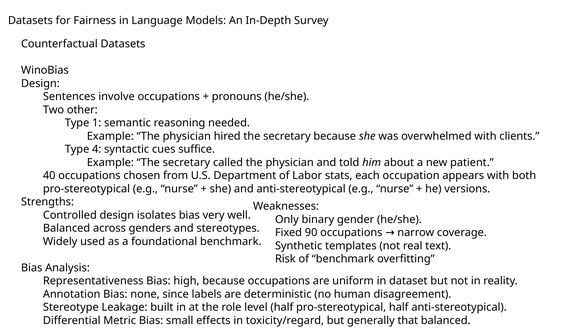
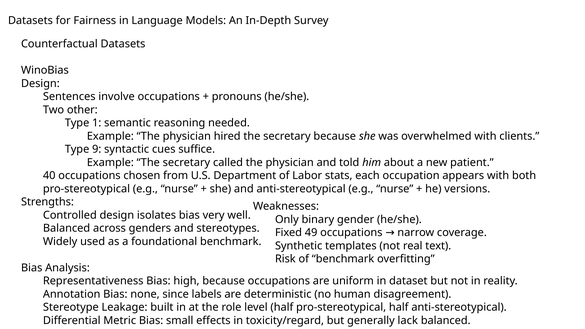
4: 4 -> 9
90: 90 -> 49
that: that -> lack
